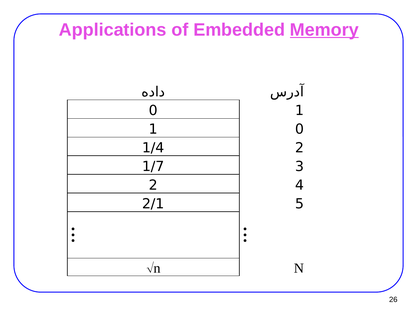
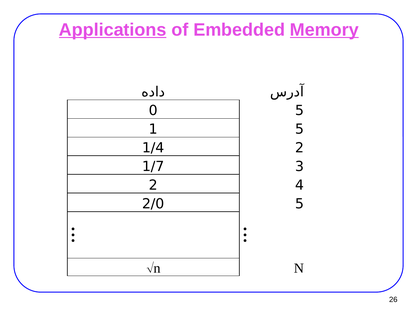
Applications underline: none -> present
0 1: 1 -> 5
1 0: 0 -> 5
2/1: 2/1 -> 2/0
